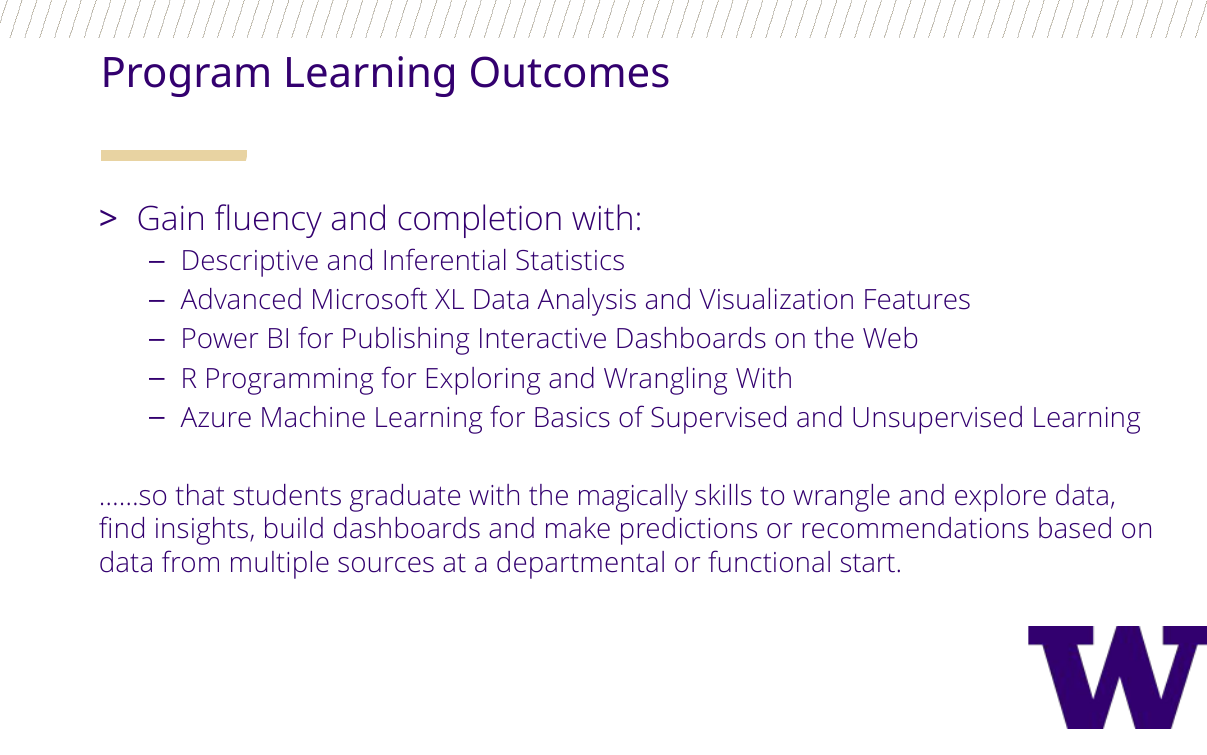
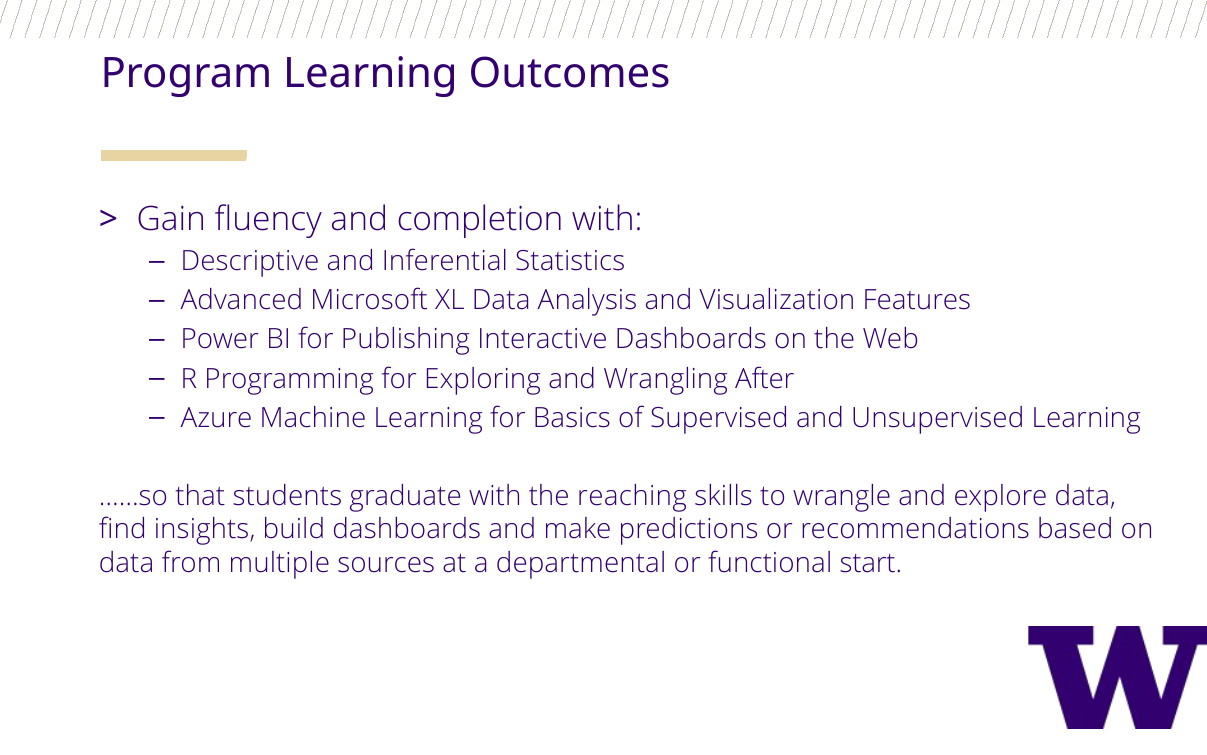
Wrangling With: With -> After
magically: magically -> reaching
